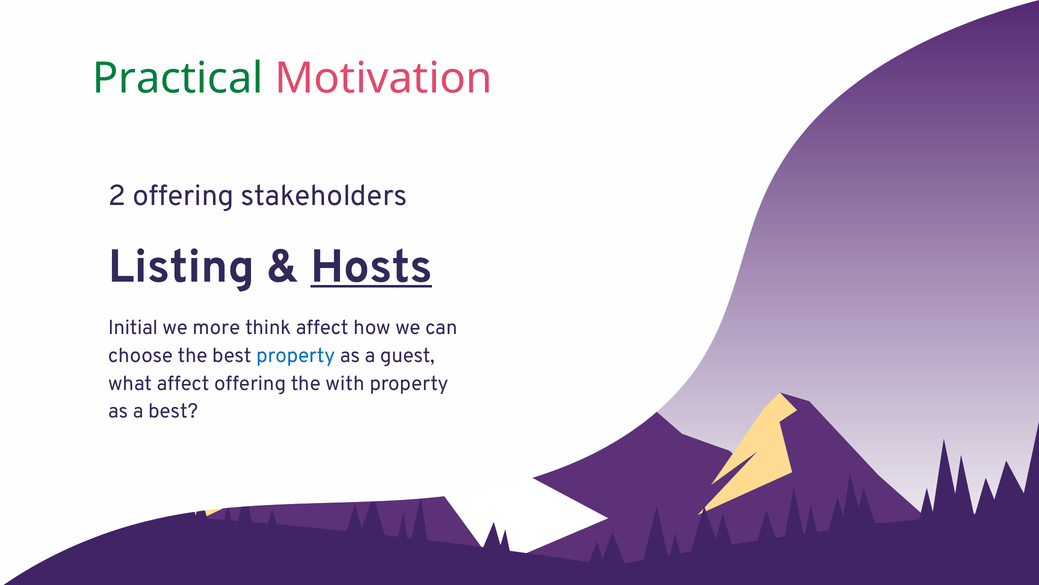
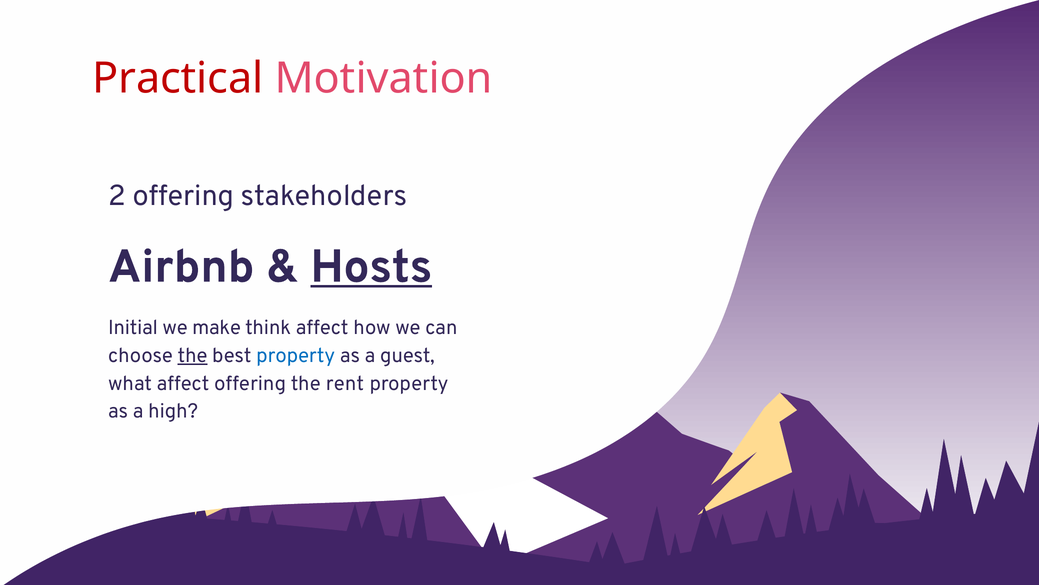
Practical colour: green -> red
Listing: Listing -> Airbnb
more: more -> make
the at (192, 355) underline: none -> present
with: with -> rent
a best: best -> high
